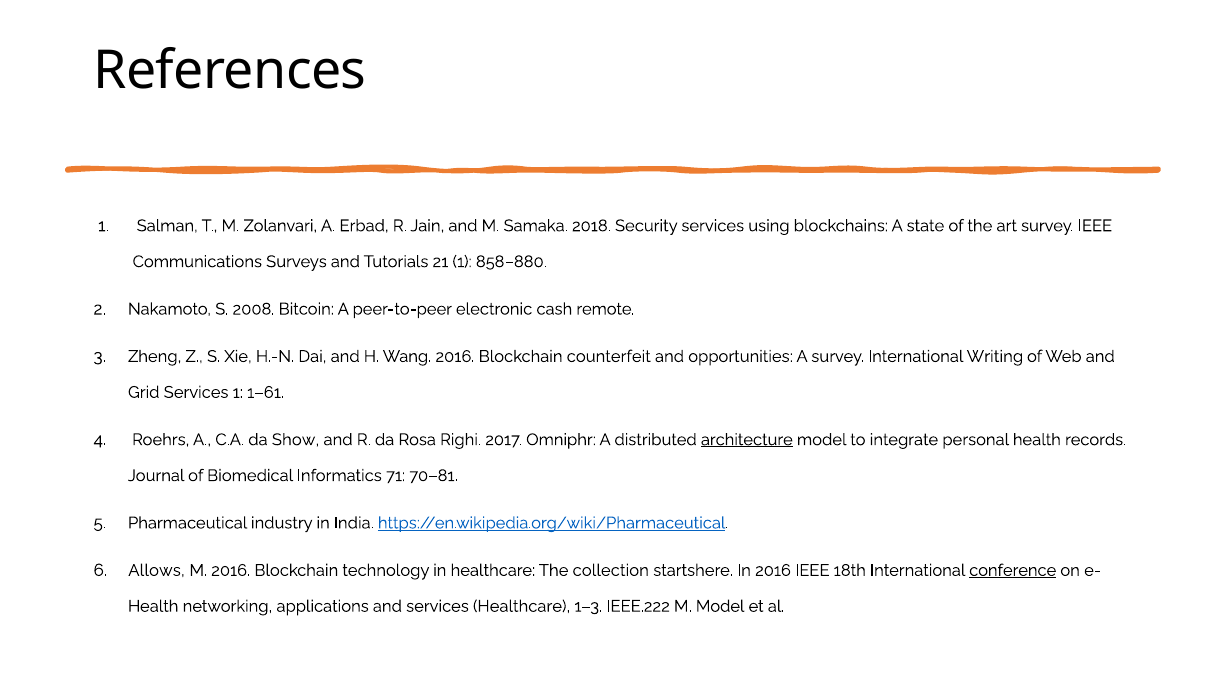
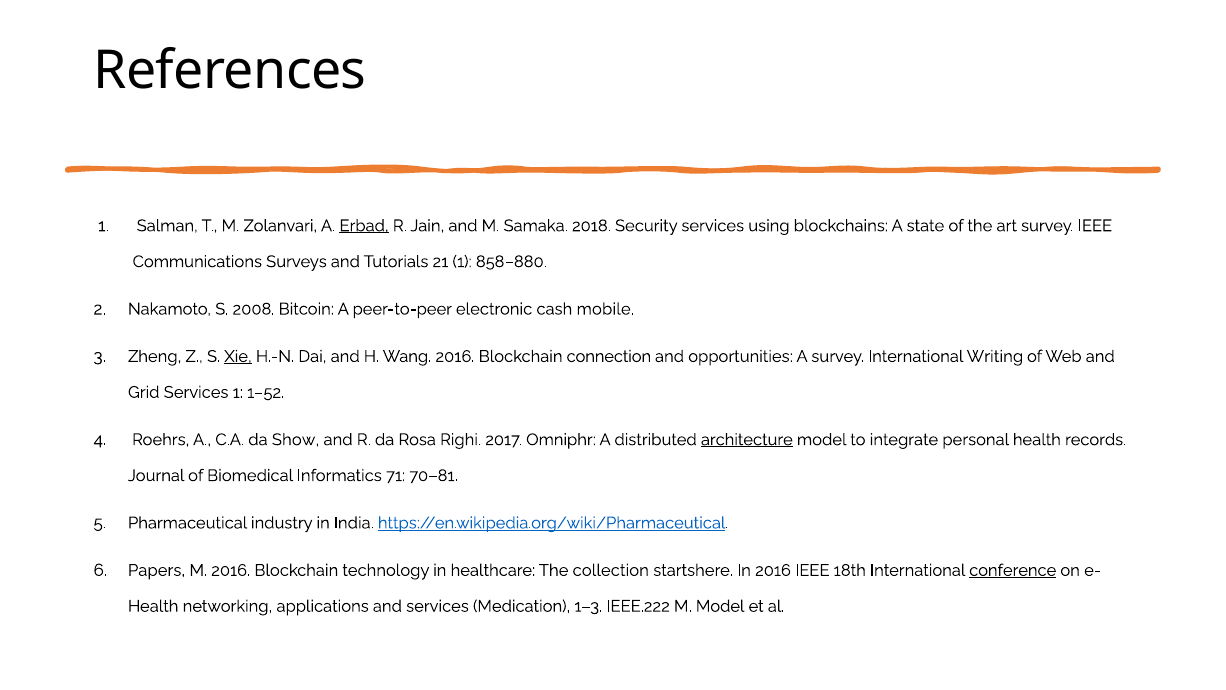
Erbad underline: none -> present
remote: remote -> mobile
Xie underline: none -> present
counterfeit: counterfeit -> connection
1–61: 1–61 -> 1–52
Allows: Allows -> Papers
services Healthcare: Healthcare -> Medication
